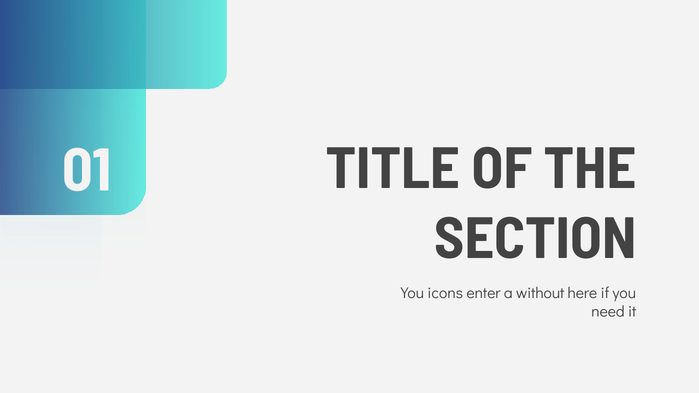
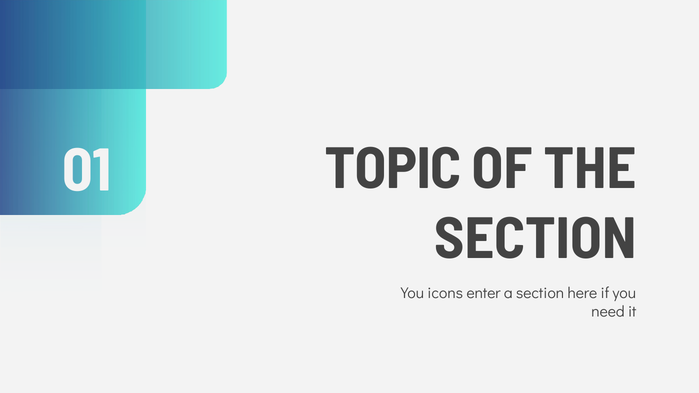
TITLE: TITLE -> TOPIC
a without: without -> section
